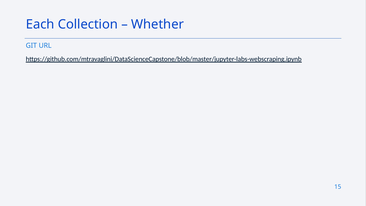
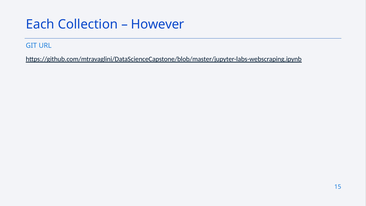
Whether: Whether -> However
